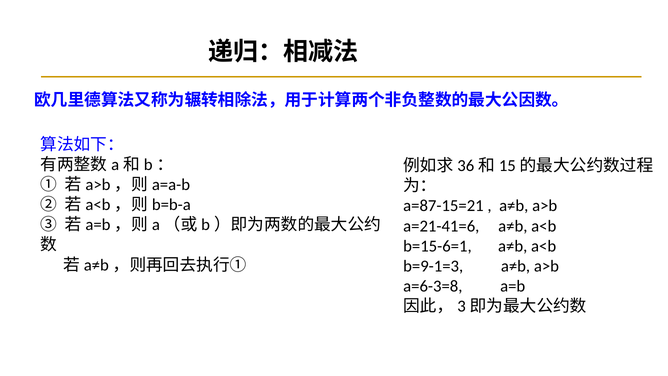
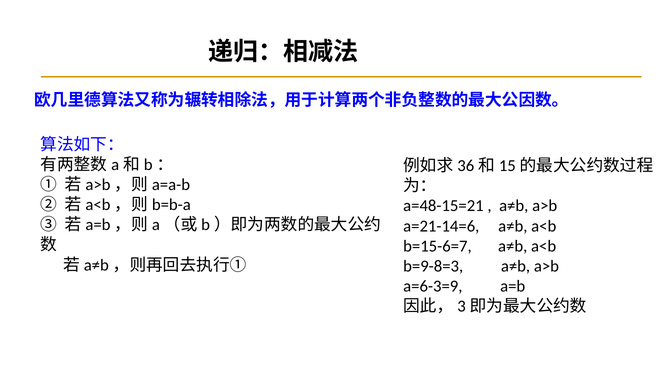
a=87-15=21: a=87-15=21 -> a=48-15=21
a=21-41=6: a=21-41=6 -> a=21-14=6
b=15-6=1: b=15-6=1 -> b=15-6=7
b=9-1=3: b=9-1=3 -> b=9-8=3
a=6-3=8: a=6-3=8 -> a=6-3=9
